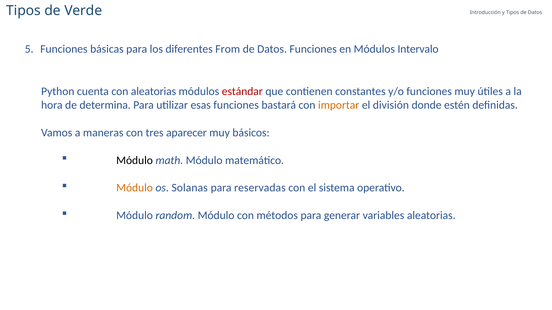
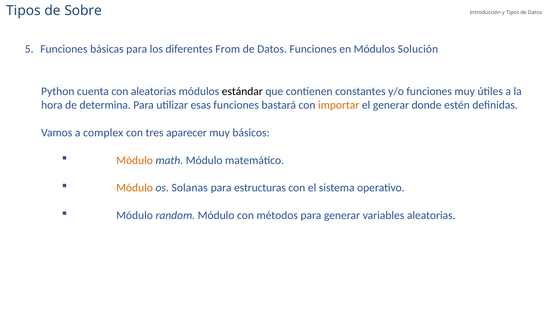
Verde: Verde -> Sobre
Intervalo: Intervalo -> Solución
estándar colour: red -> black
el división: división -> generar
maneras: maneras -> complex
Módulo at (135, 161) colour: black -> orange
reservadas: reservadas -> estructuras
